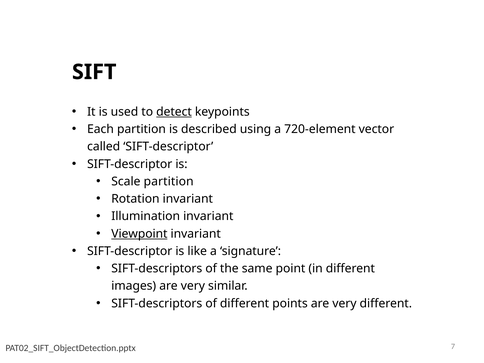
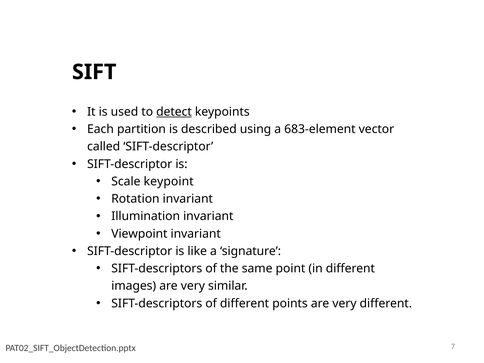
720-element: 720-element -> 683-element
Scale partition: partition -> keypoint
Viewpoint underline: present -> none
